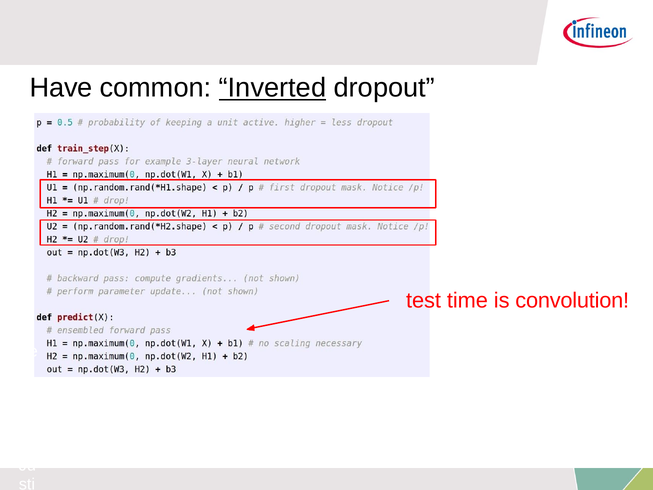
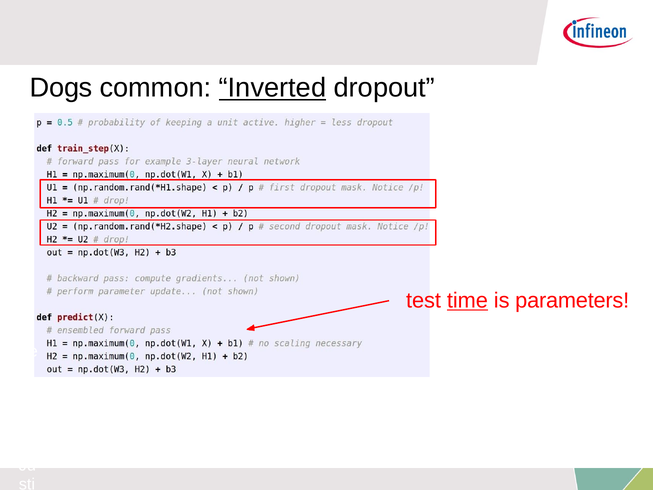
Have: Have -> Dogs
time underline: none -> present
convolution: convolution -> parameters
